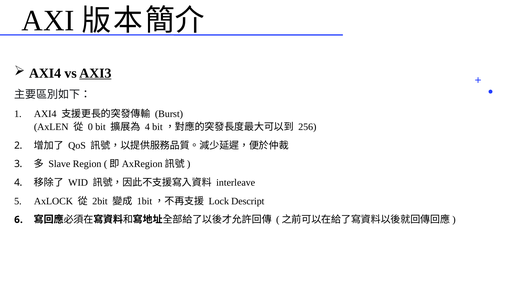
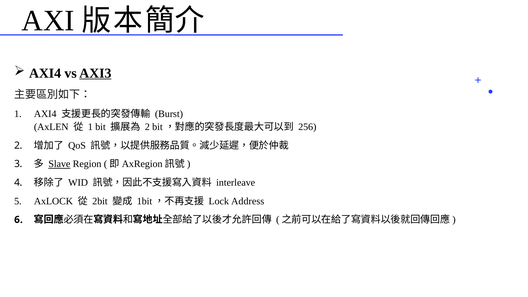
0 at (90, 127): 0 -> 1
4 at (147, 127): 4 -> 2
Slave underline: none -> present
Descript: Descript -> Address
